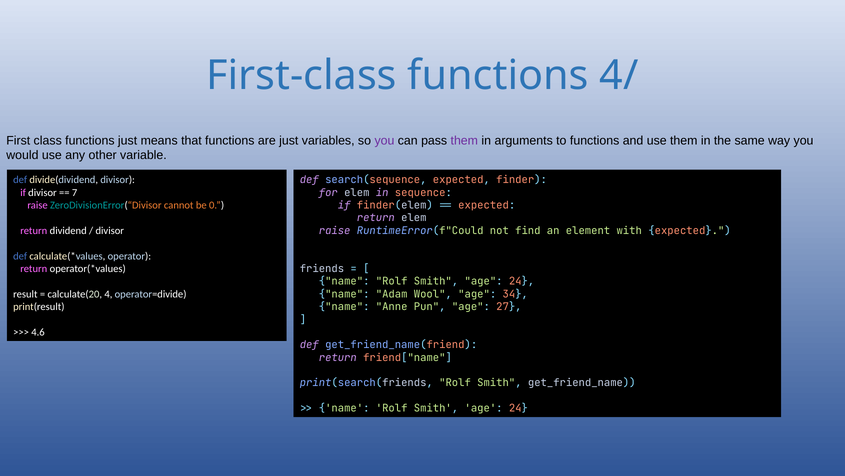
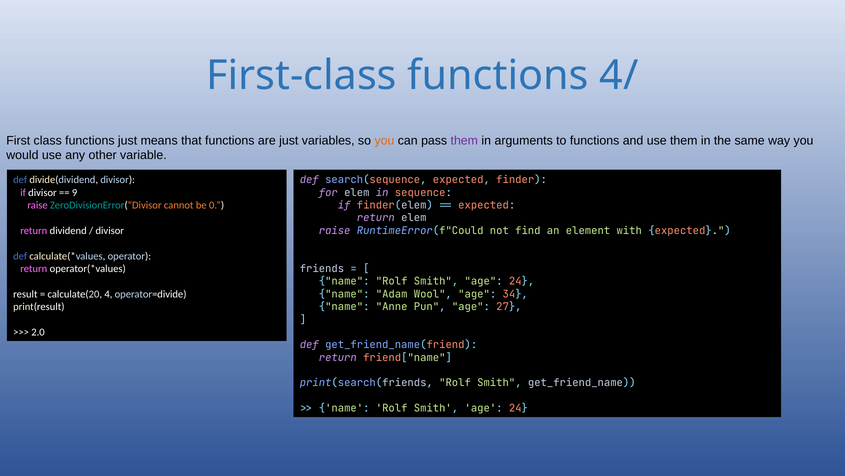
you at (384, 140) colour: purple -> orange
7: 7 -> 9
4.6: 4.6 -> 2.0
